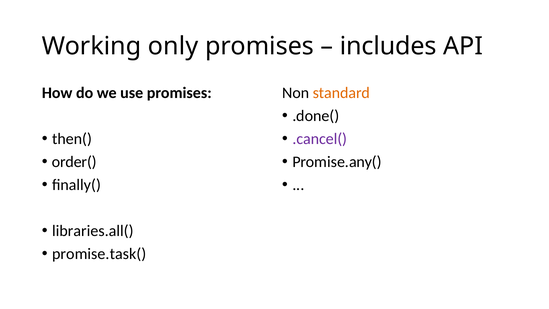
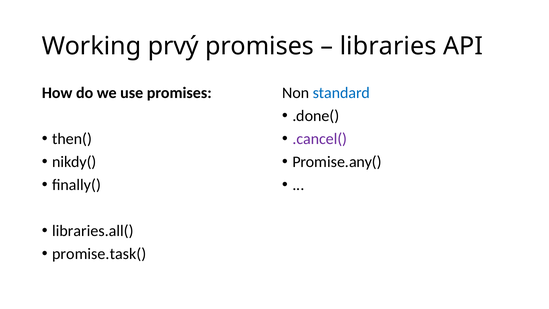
only: only -> prvý
includes: includes -> libraries
standard colour: orange -> blue
order(: order( -> nikdy(
